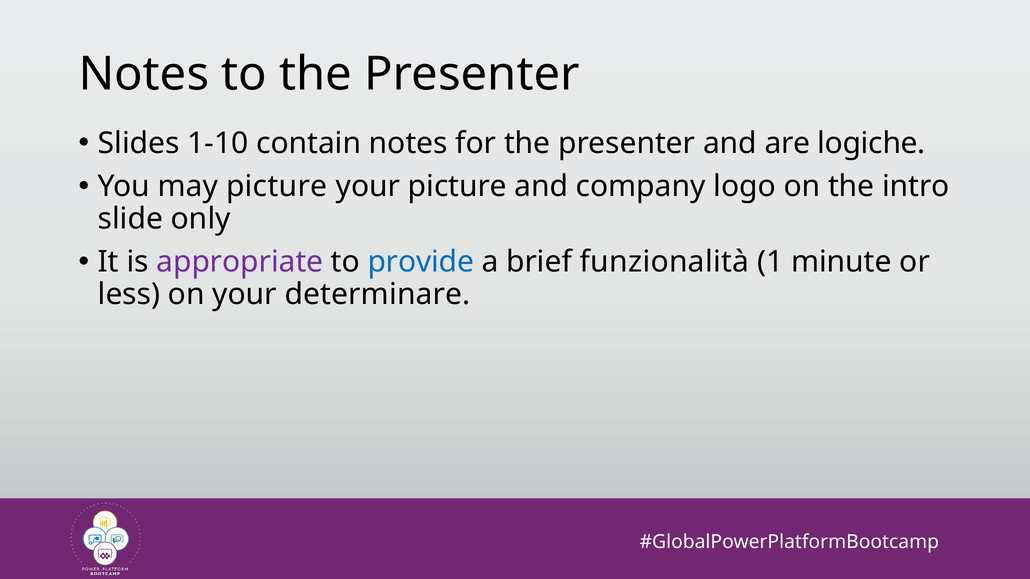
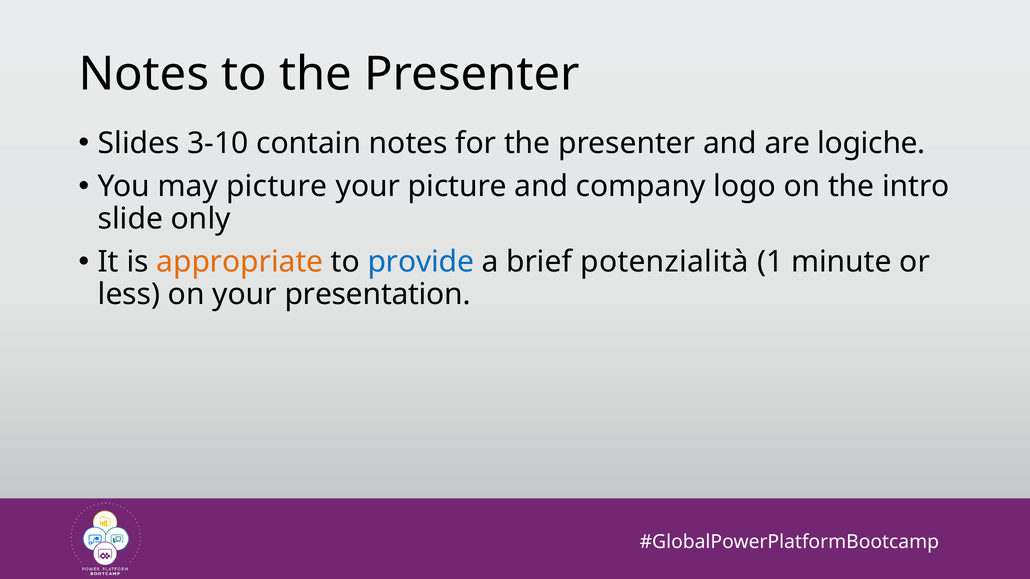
1-10: 1-10 -> 3-10
appropriate colour: purple -> orange
funzionalità: funzionalità -> potenzialità
determinare: determinare -> presentation
